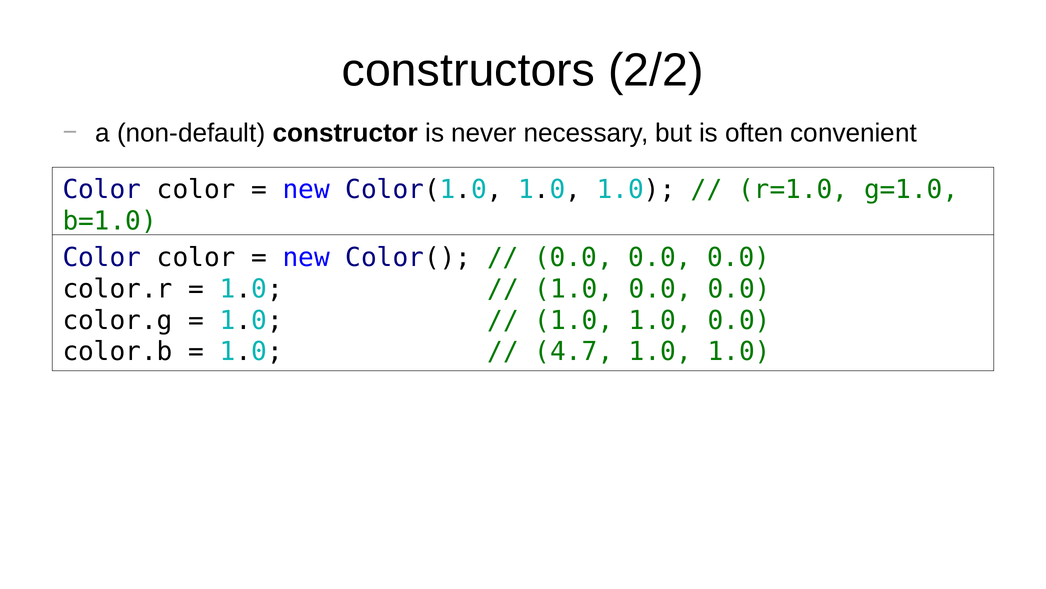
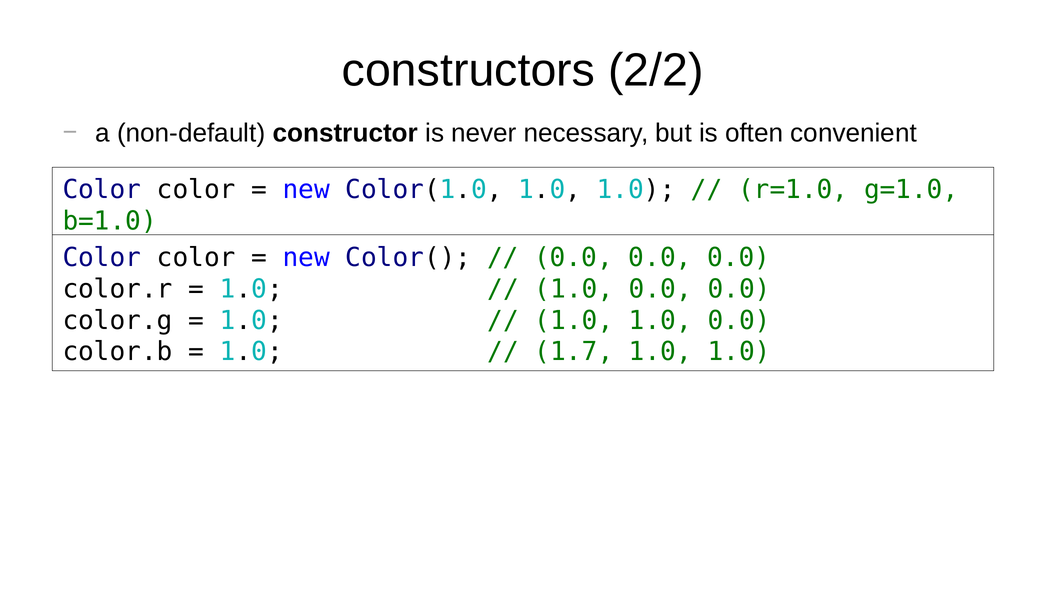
4.7: 4.7 -> 1.7
